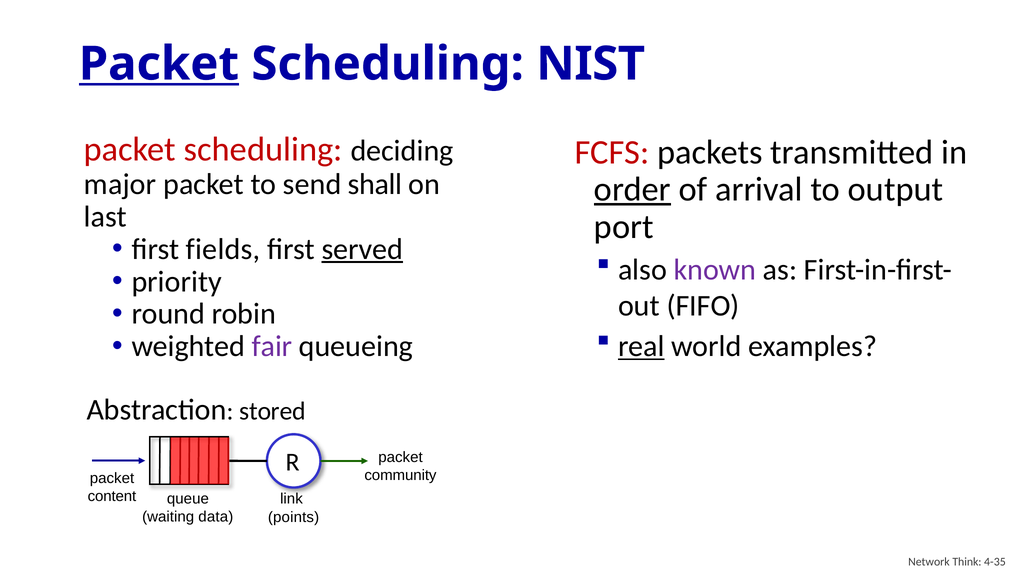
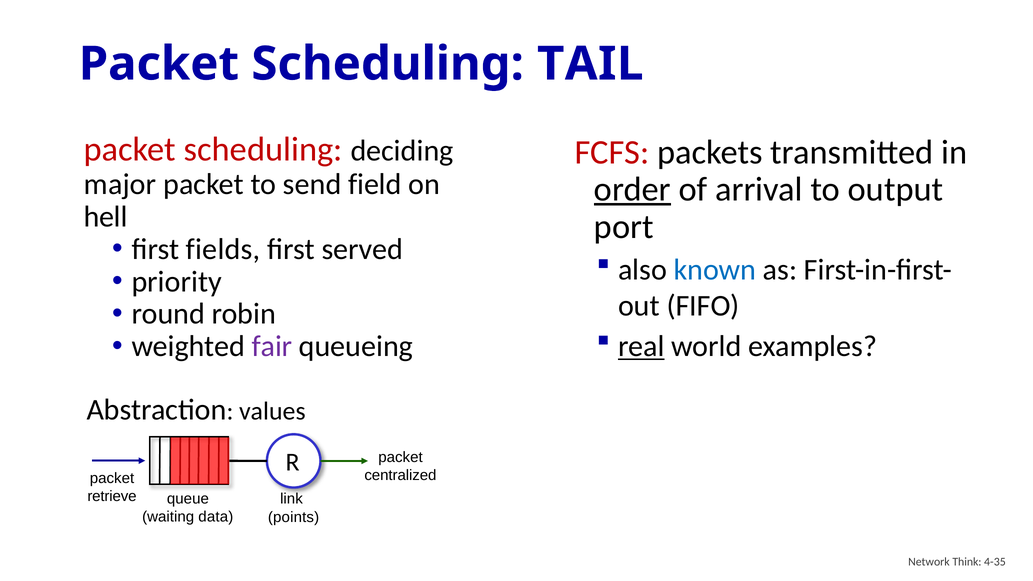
Packet at (159, 64) underline: present -> none
NIST: NIST -> TAIL
shall: shall -> field
last: last -> hell
served underline: present -> none
known colour: purple -> blue
stored: stored -> values
community: community -> centralized
content: content -> retrieve
